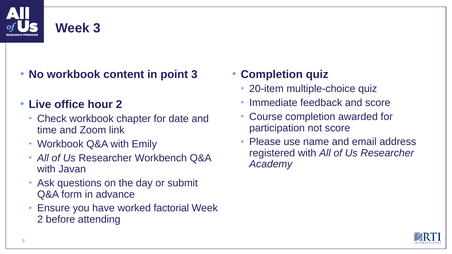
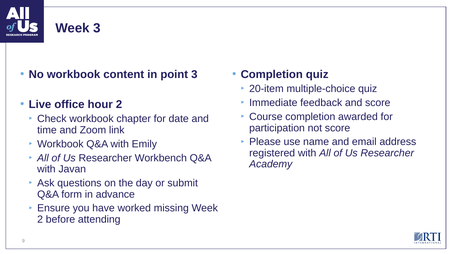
factorial: factorial -> missing
